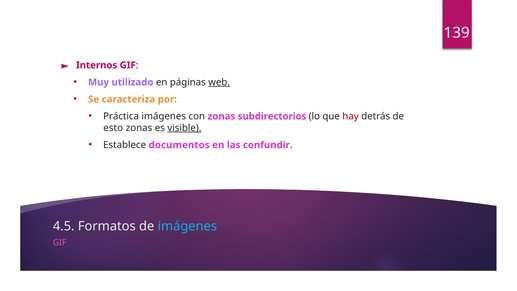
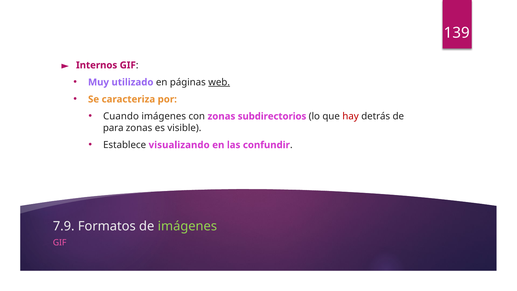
Práctica: Práctica -> Cuando
esto: esto -> para
visible underline: present -> none
documentos: documentos -> visualizando
4.5: 4.5 -> 7.9
imágenes at (187, 226) colour: light blue -> light green
